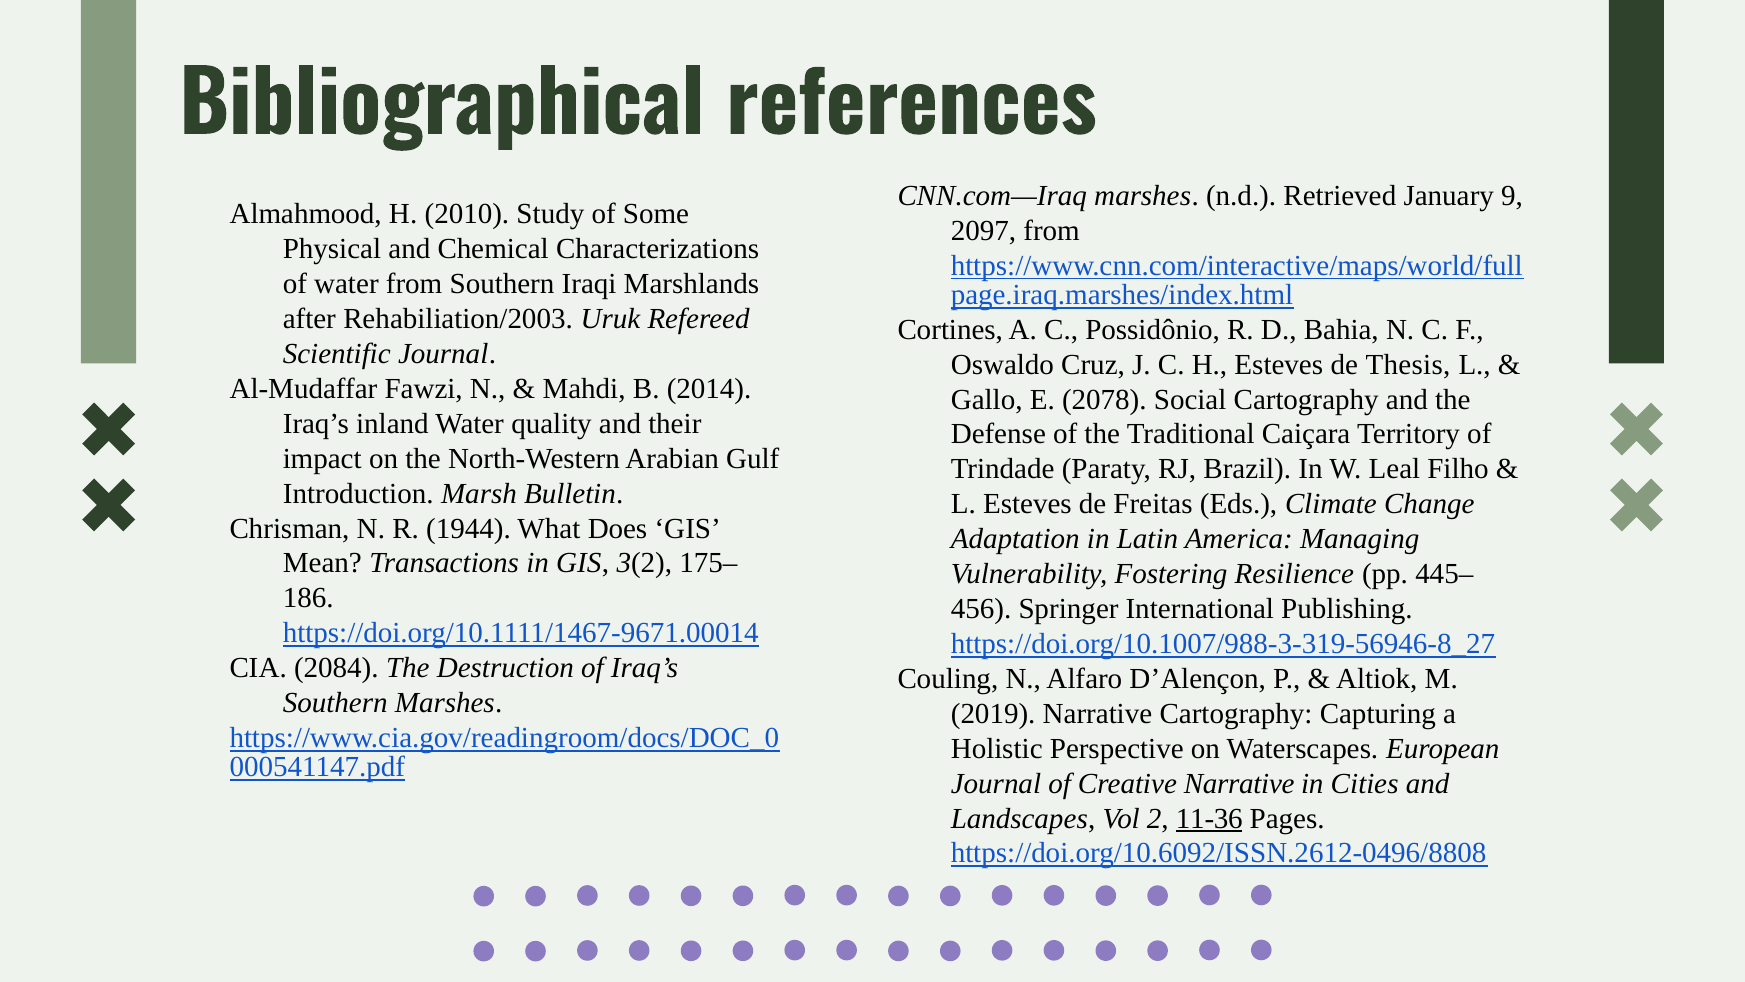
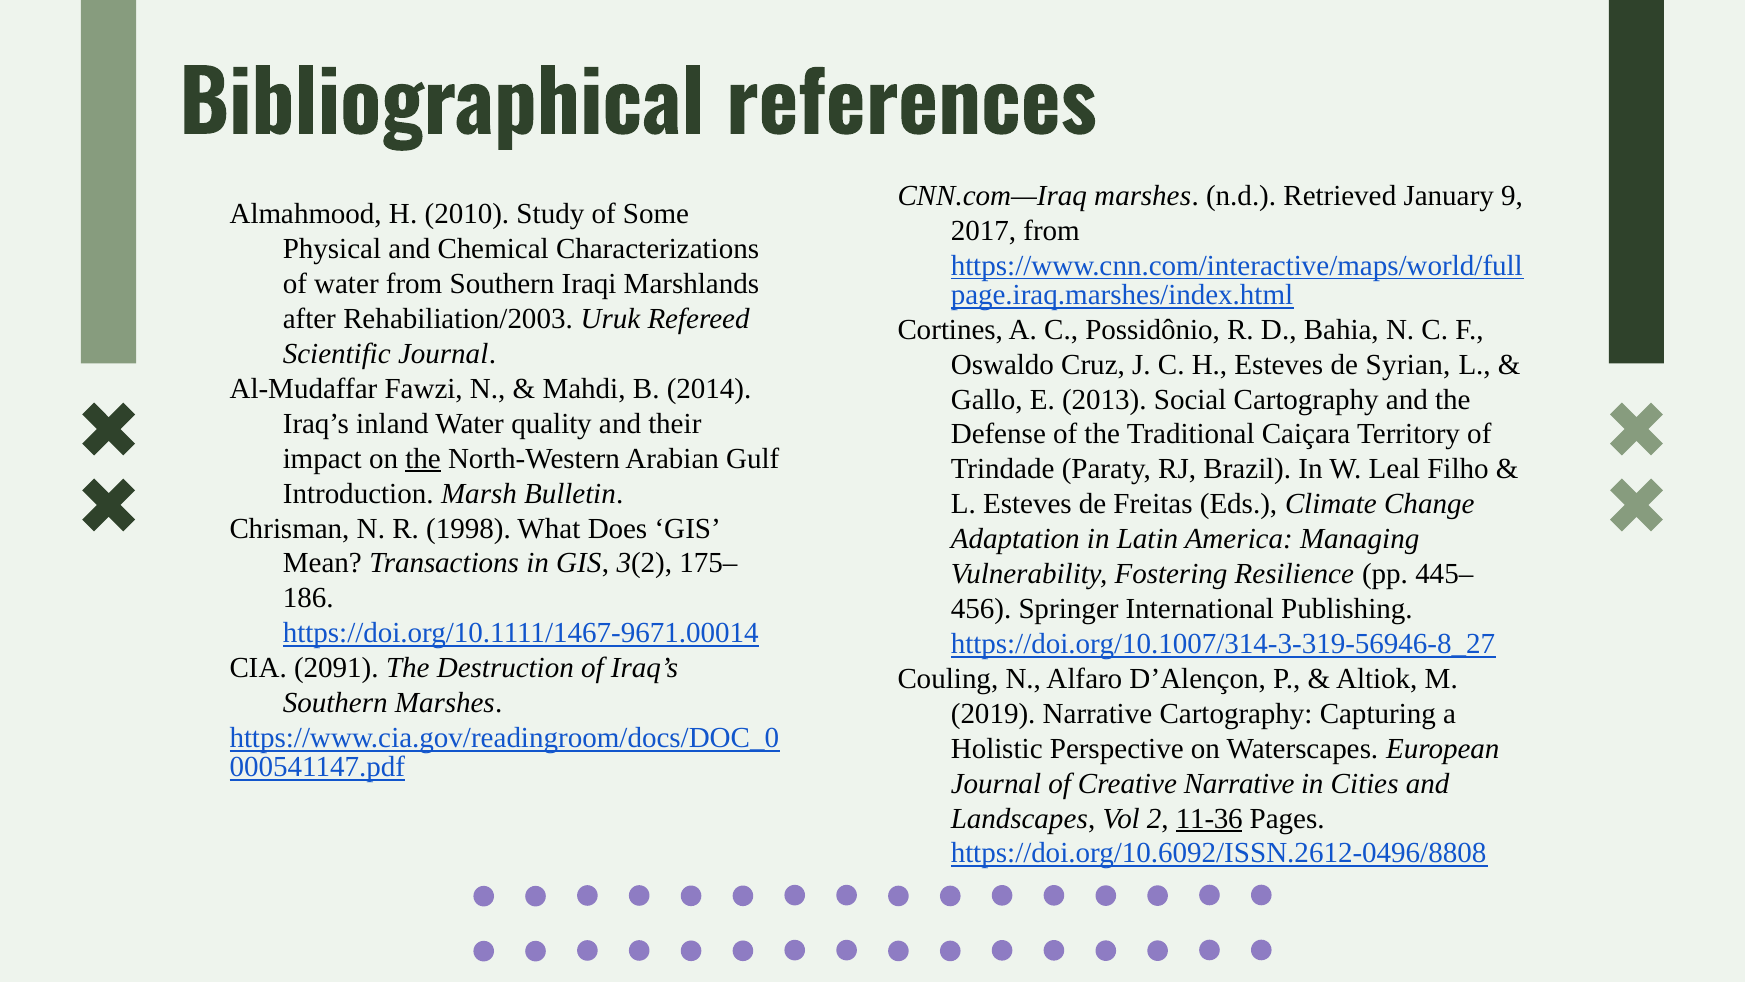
2097: 2097 -> 2017
Thesis: Thesis -> Syrian
2078: 2078 -> 2013
the at (423, 458) underline: none -> present
1944: 1944 -> 1998
https://doi.org/10.1007/988-3-319-56946-8_27: https://doi.org/10.1007/988-3-319-56946-8_27 -> https://doi.org/10.1007/314-3-319-56946-8_27
2084: 2084 -> 2091
